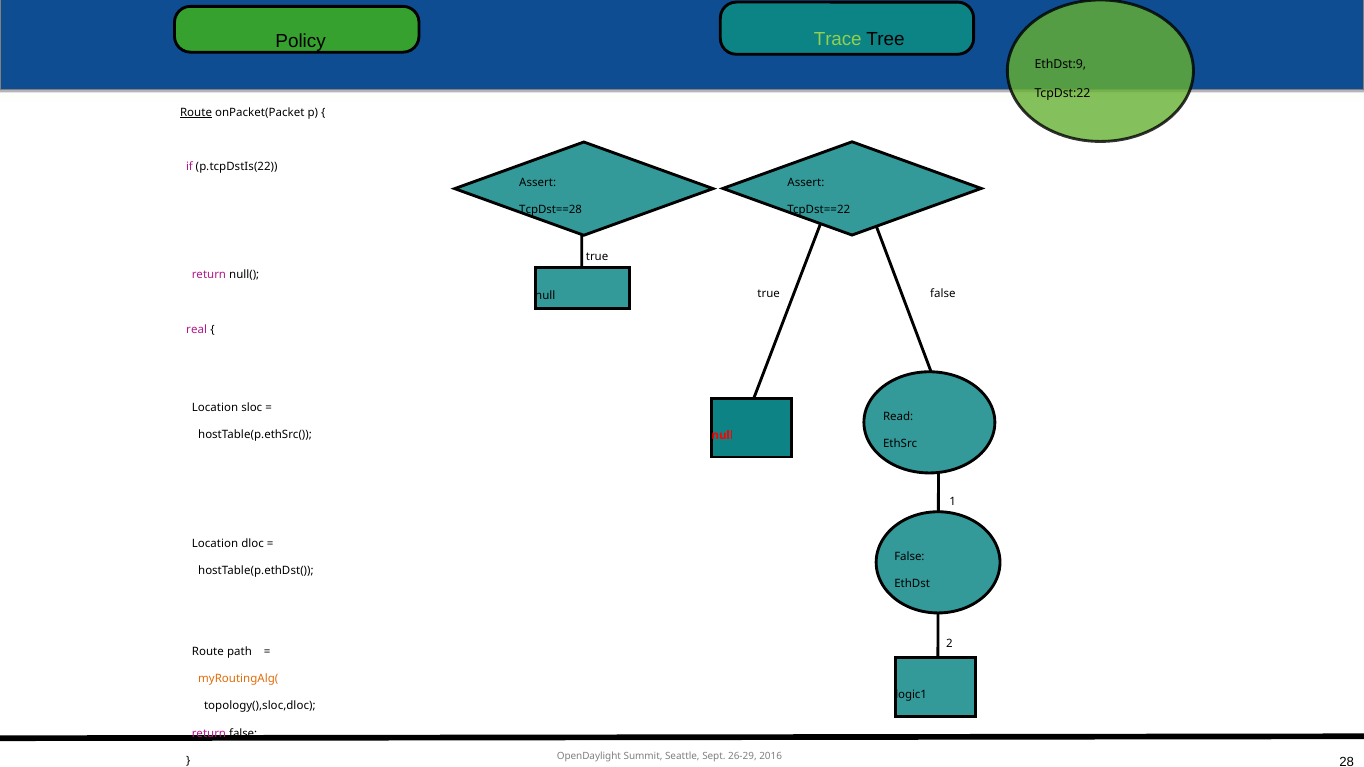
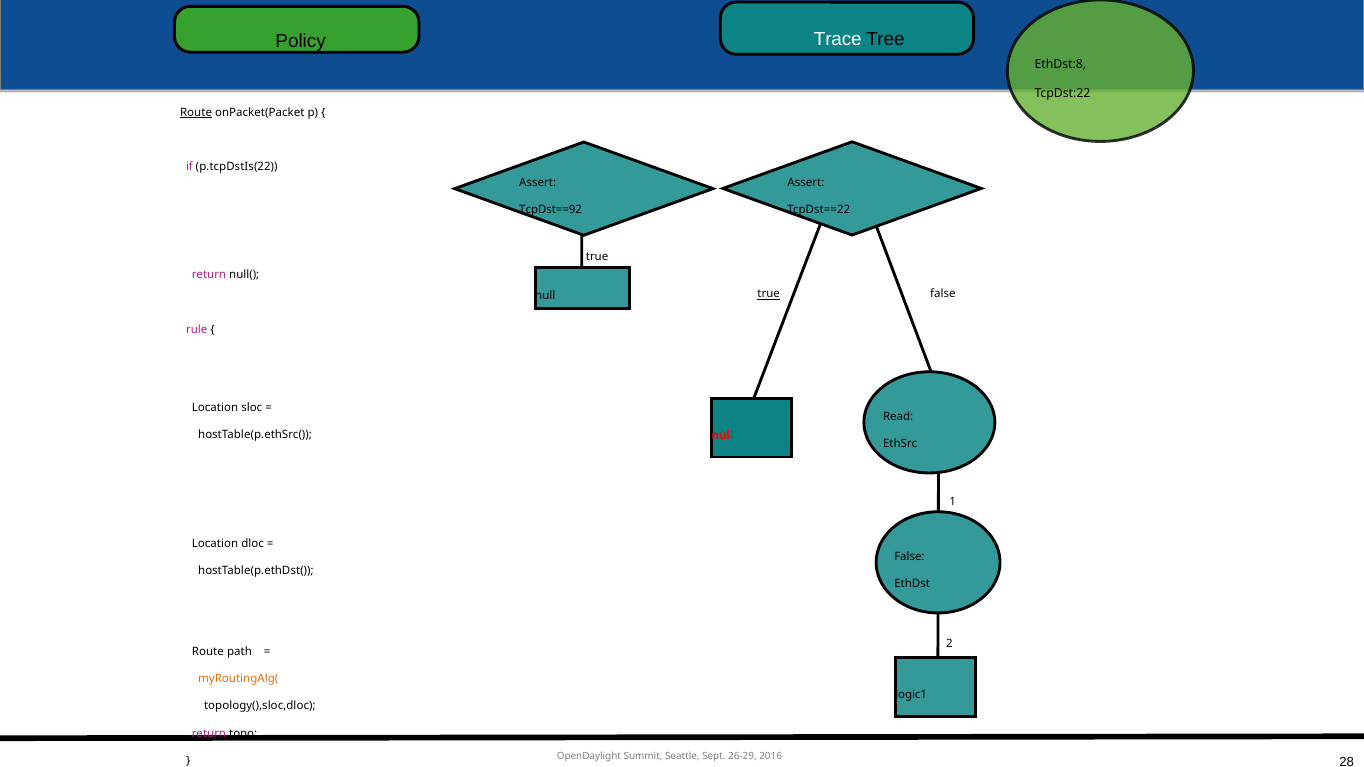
Trace colour: light green -> white
EthDst:9: EthDst:9 -> EthDst:8
TcpDst==28: TcpDst==28 -> TcpDst==92
true at (769, 294) underline: none -> present
real: real -> rule
return false: false -> topo
